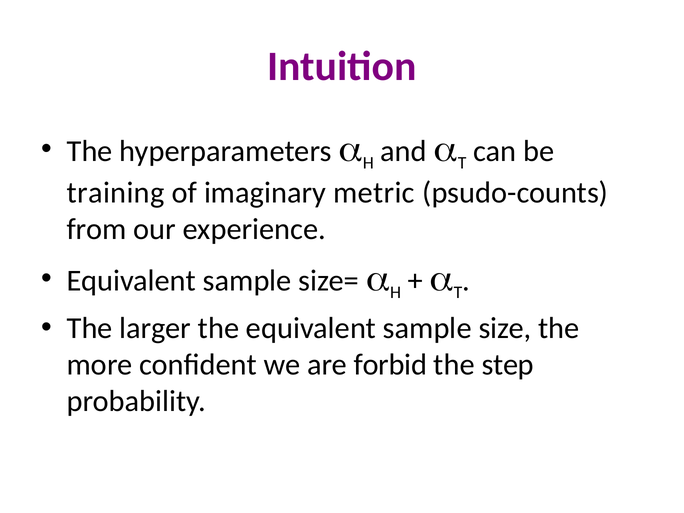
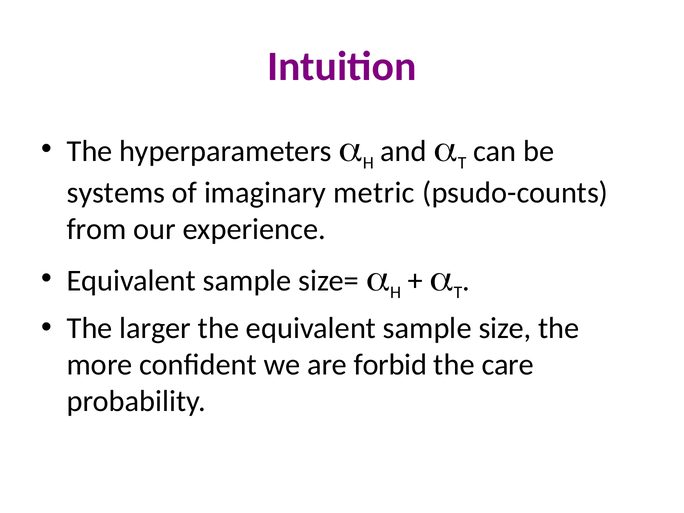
training: training -> systems
step: step -> care
